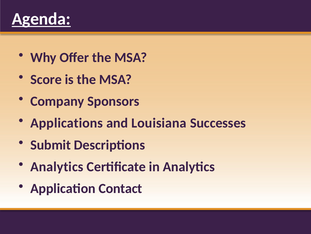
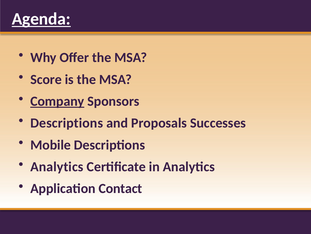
Company underline: none -> present
Applications at (67, 123): Applications -> Descriptions
Louisiana: Louisiana -> Proposals
Submit: Submit -> Mobile
